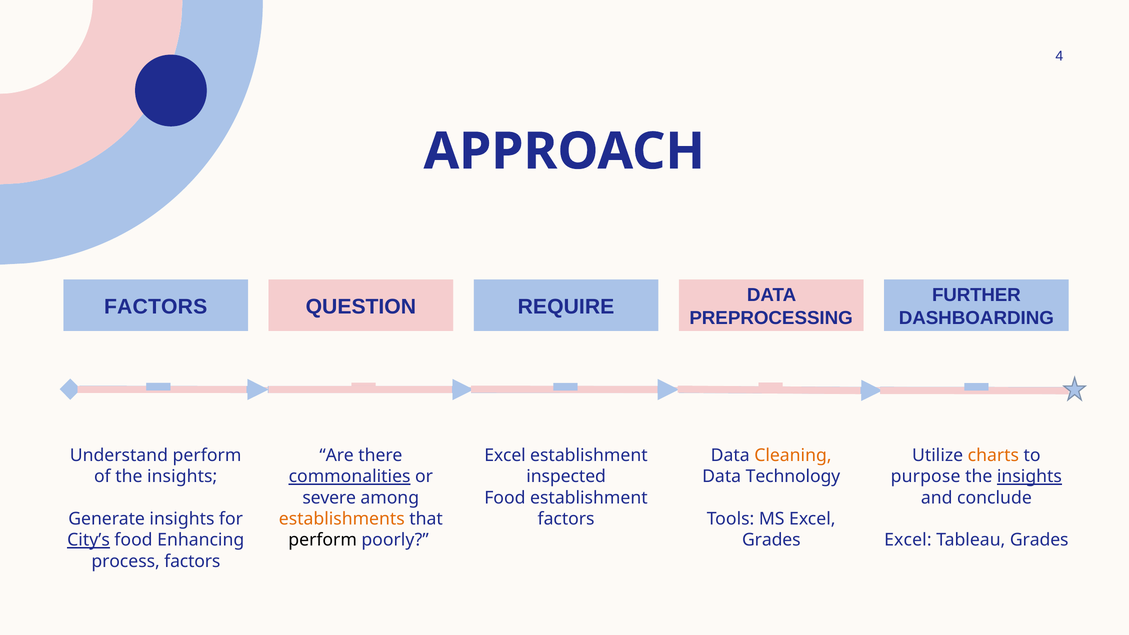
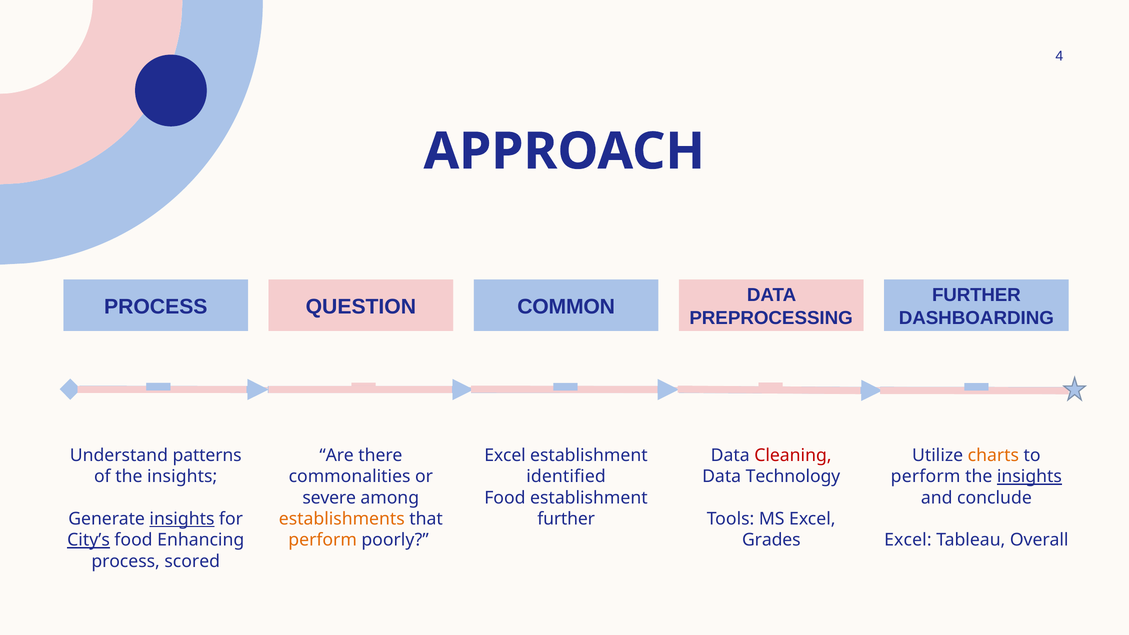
FACTORS at (156, 307): FACTORS -> PROCESS
REQUIRE: REQUIRE -> COMMON
Understand perform: perform -> patterns
Cleaning colour: orange -> red
commonalities underline: present -> none
inspected: inspected -> identified
purpose at (926, 477): purpose -> perform
insights at (182, 519) underline: none -> present
factors at (566, 519): factors -> further
perform at (323, 540) colour: black -> orange
Tableau Grades: Grades -> Overall
process factors: factors -> scored
